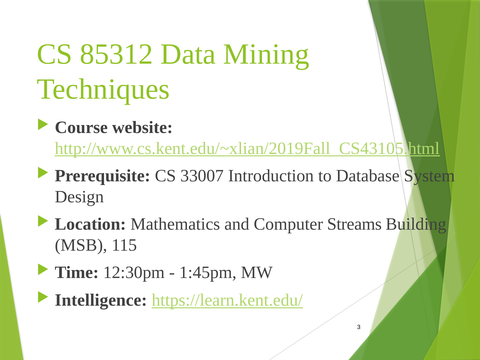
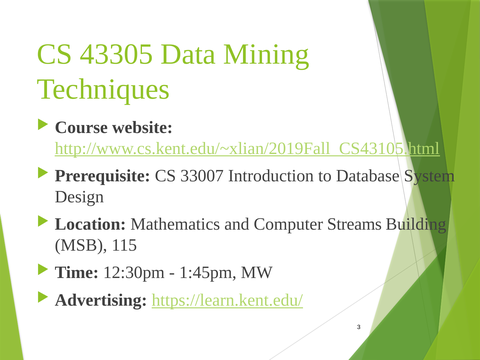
85312: 85312 -> 43305
Intelligence: Intelligence -> Advertising
